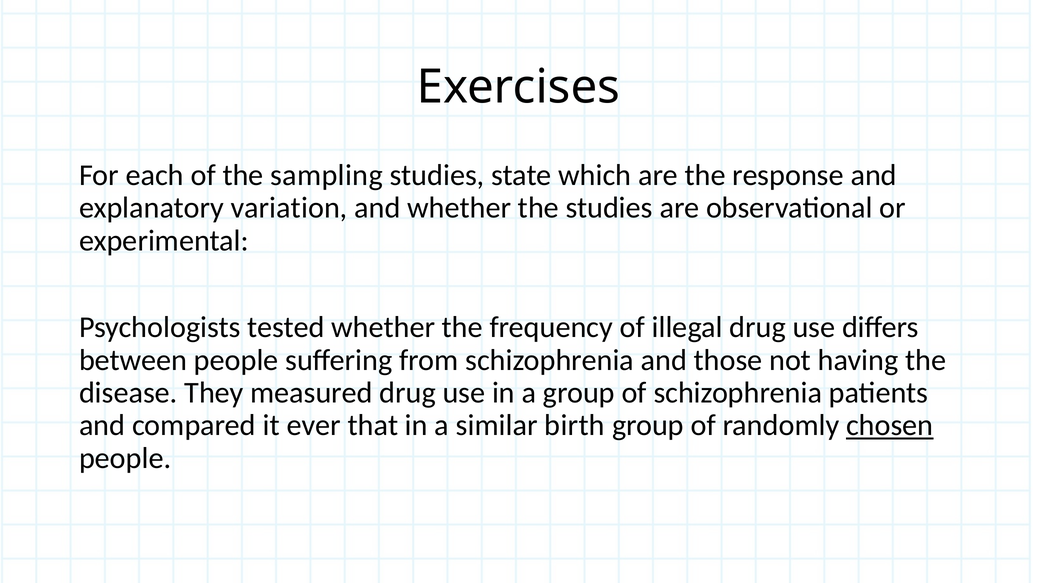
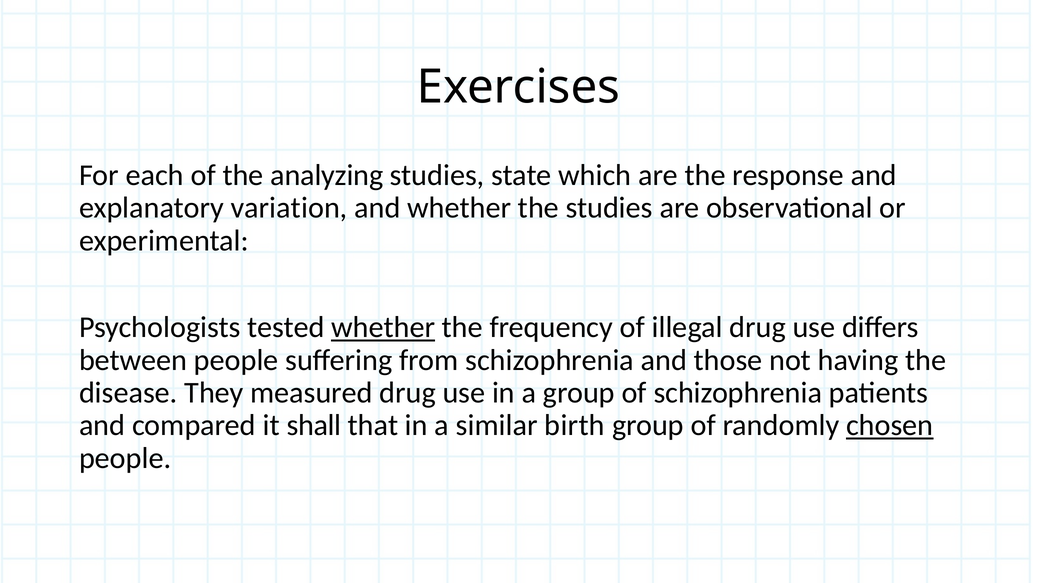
sampling: sampling -> analyzing
whether at (383, 328) underline: none -> present
ever: ever -> shall
